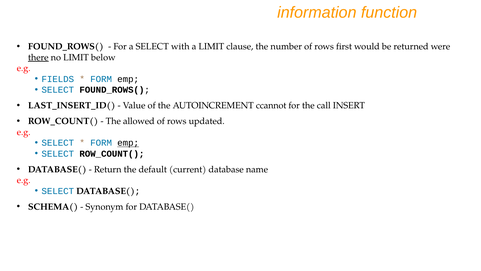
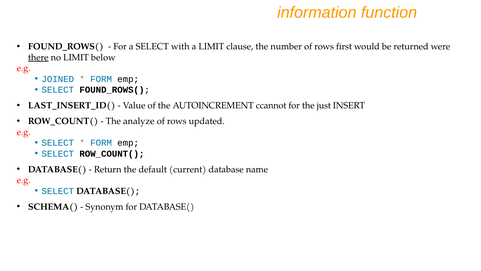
FIELDS: FIELDS -> JOINED
call: call -> just
allowed: allowed -> analyze
emp at (128, 143) underline: present -> none
